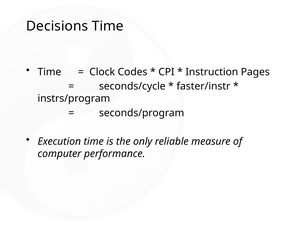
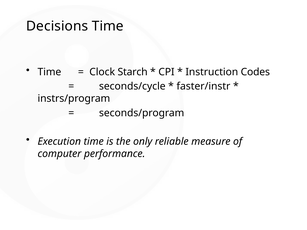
Codes: Codes -> Starch
Pages: Pages -> Codes
